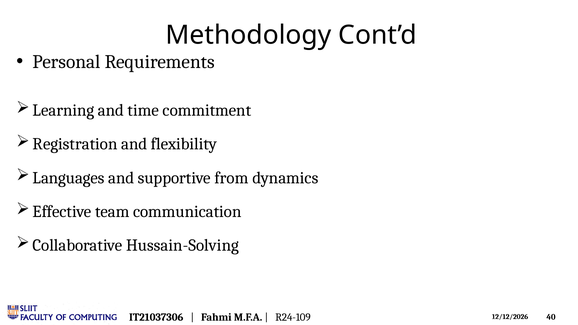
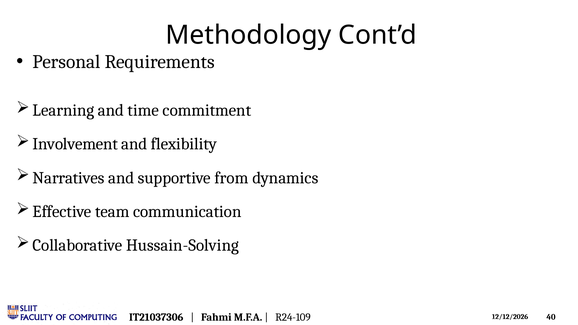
Registration: Registration -> Involvement
Languages: Languages -> Narratives
